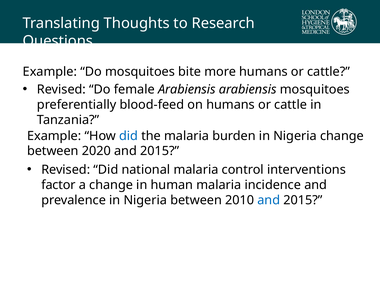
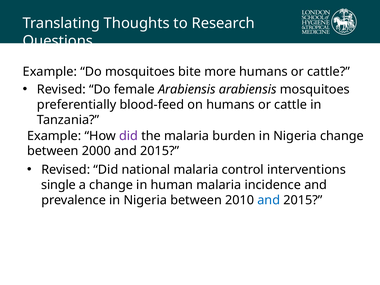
did at (129, 136) colour: blue -> purple
2020: 2020 -> 2000
factor: factor -> single
